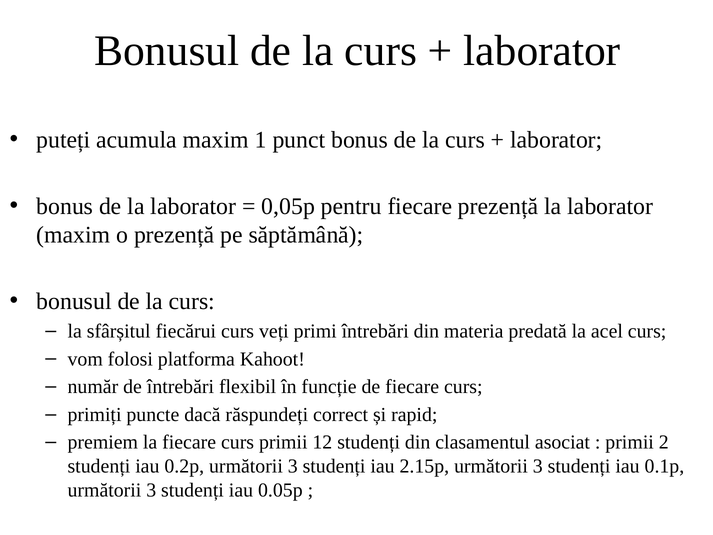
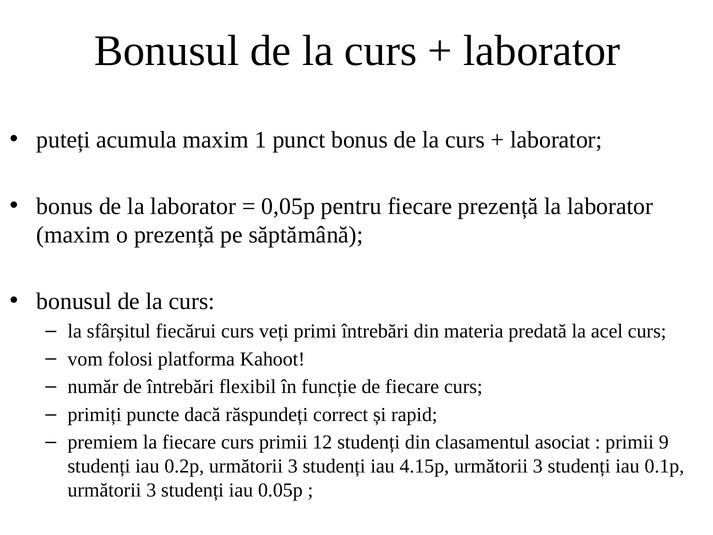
2: 2 -> 9
2.15p: 2.15p -> 4.15p
